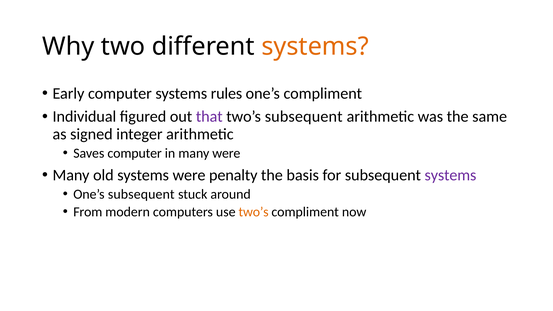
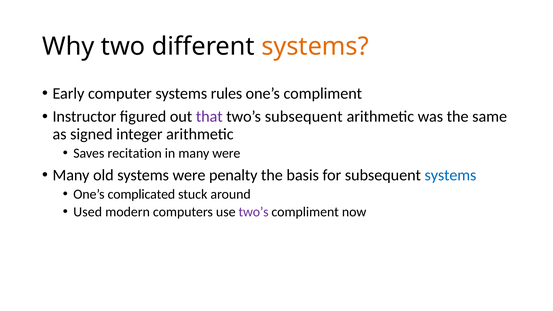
Individual: Individual -> Instructor
Saves computer: computer -> recitation
systems at (450, 175) colour: purple -> blue
One’s subsequent: subsequent -> complicated
From: From -> Used
two’s at (254, 212) colour: orange -> purple
